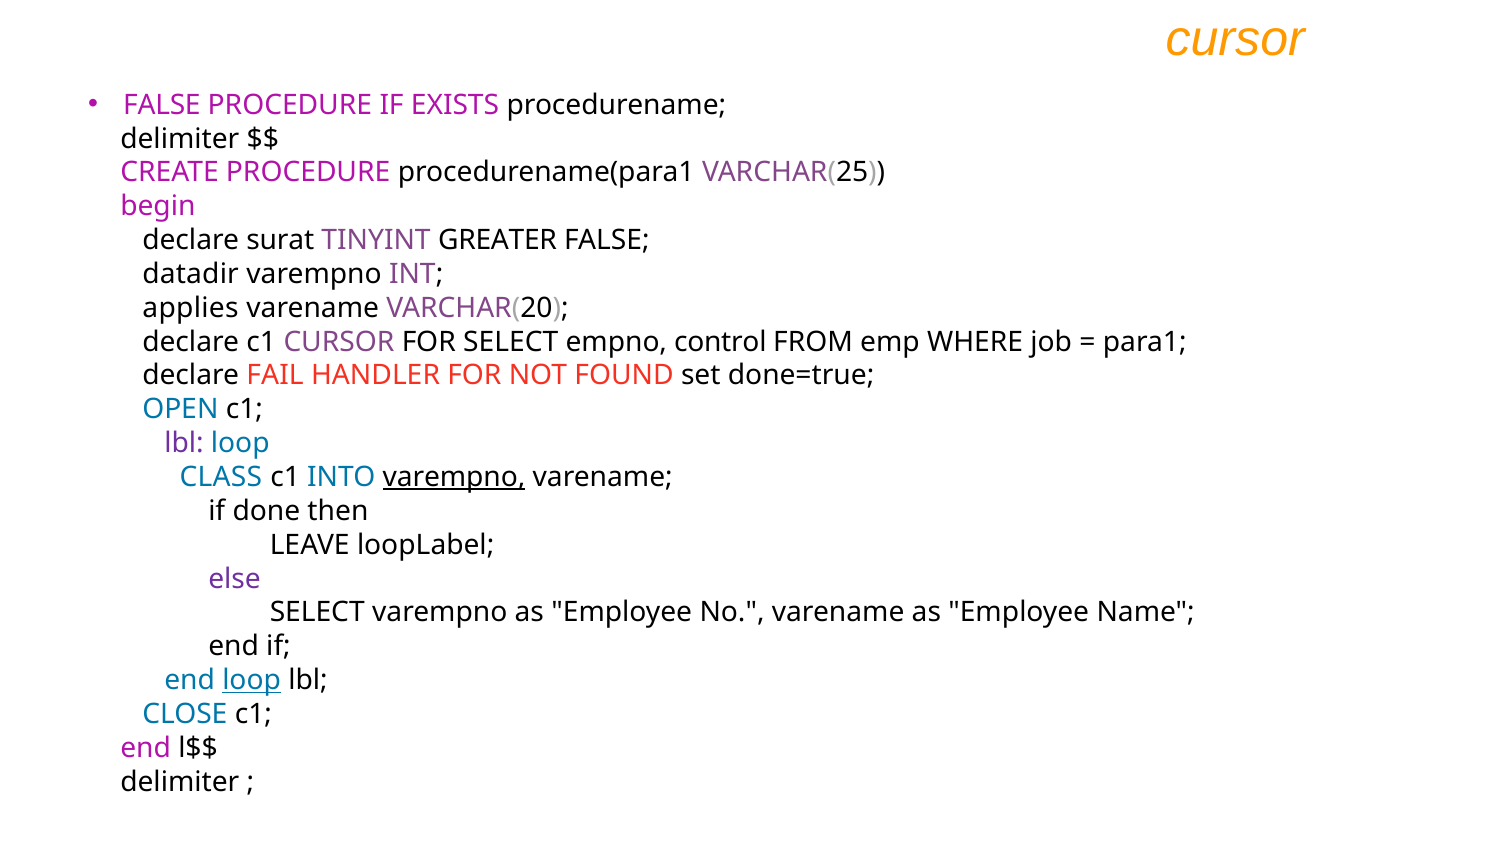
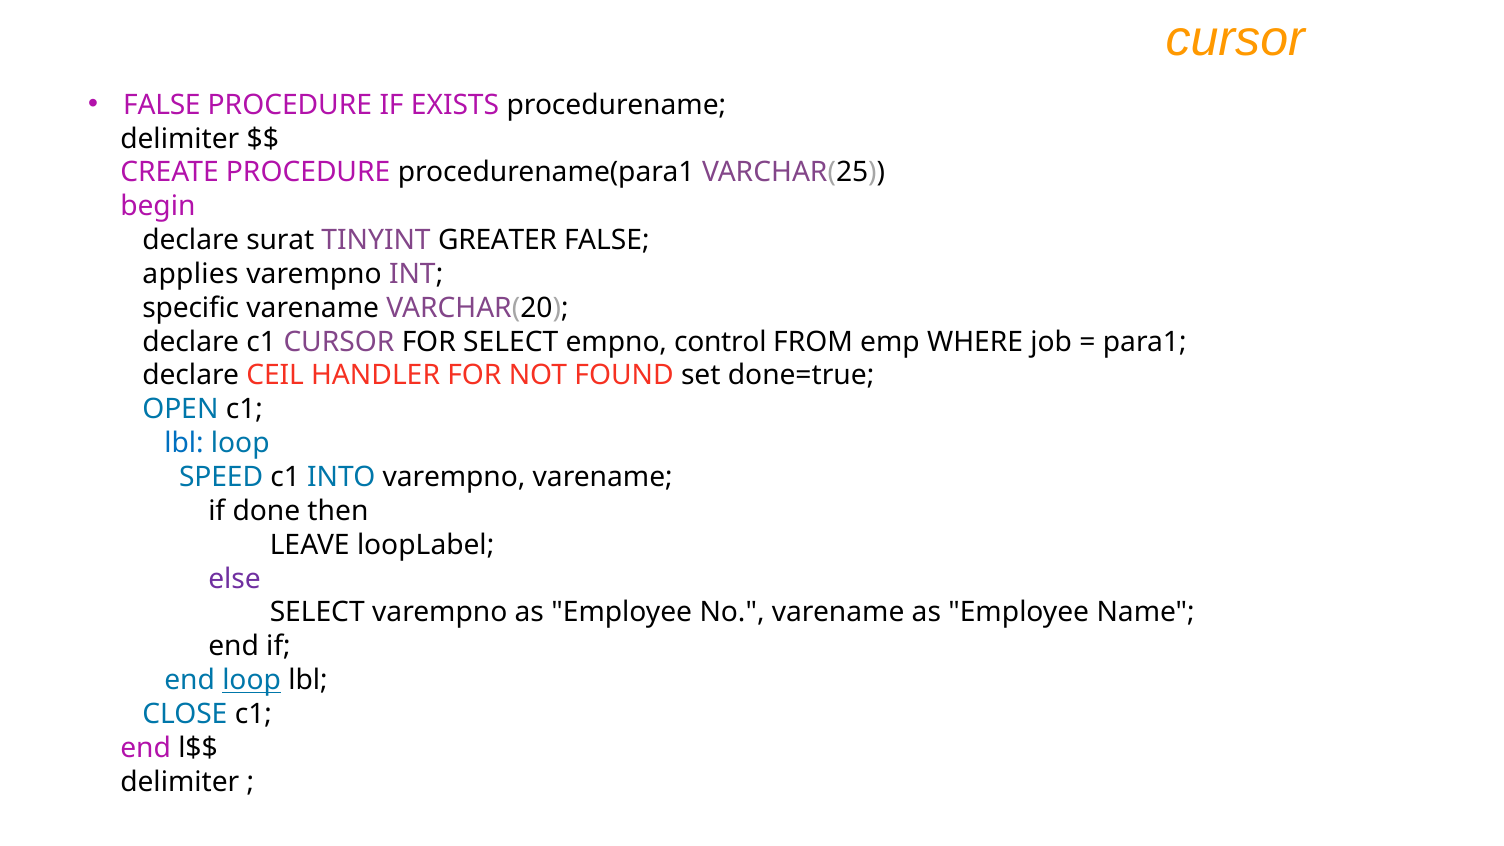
datadir: datadir -> applies
applies: applies -> specific
FAIL: FAIL -> CEIL
lbl at (184, 443) colour: purple -> blue
CLASS: CLASS -> SPEED
varempno at (454, 477) underline: present -> none
